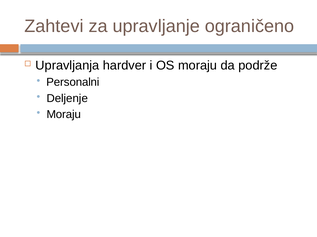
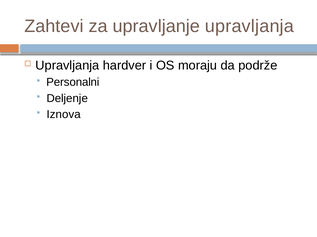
upravljanje ograničeno: ograničeno -> upravljanja
Moraju at (64, 115): Moraju -> Iznova
